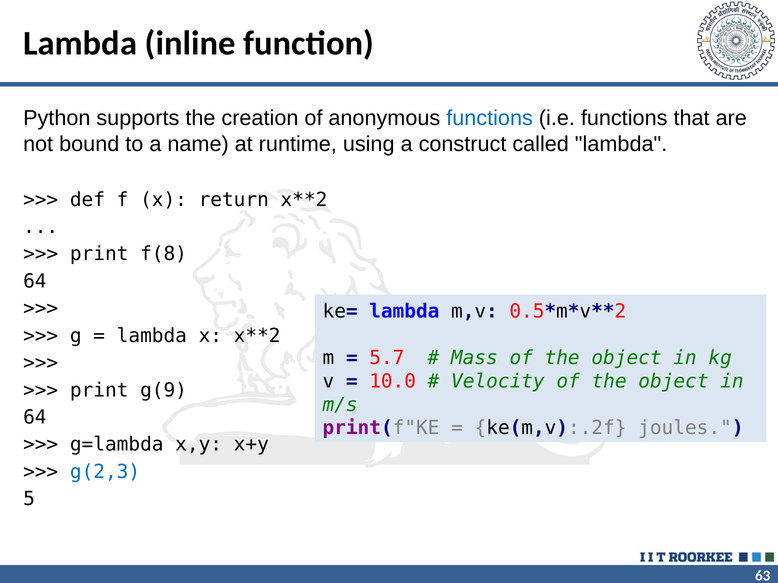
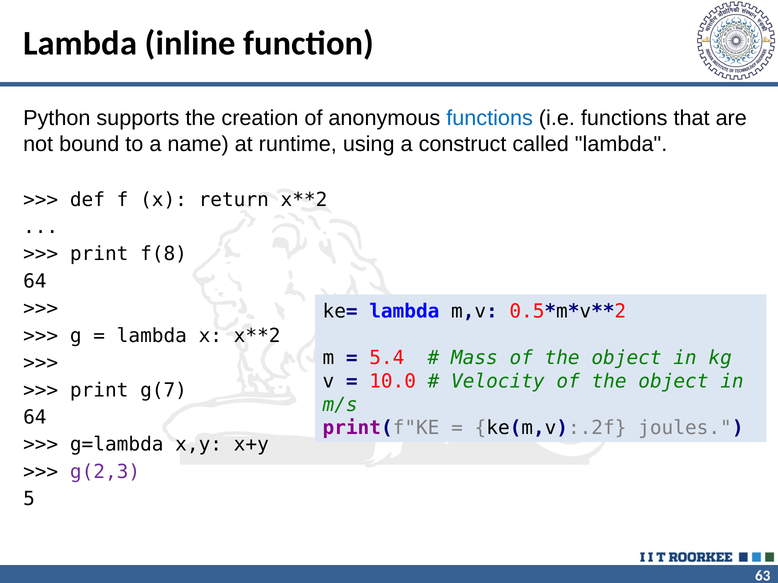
5.7: 5.7 -> 5.4
g(9: g(9 -> g(7
g(2,3 colour: blue -> purple
